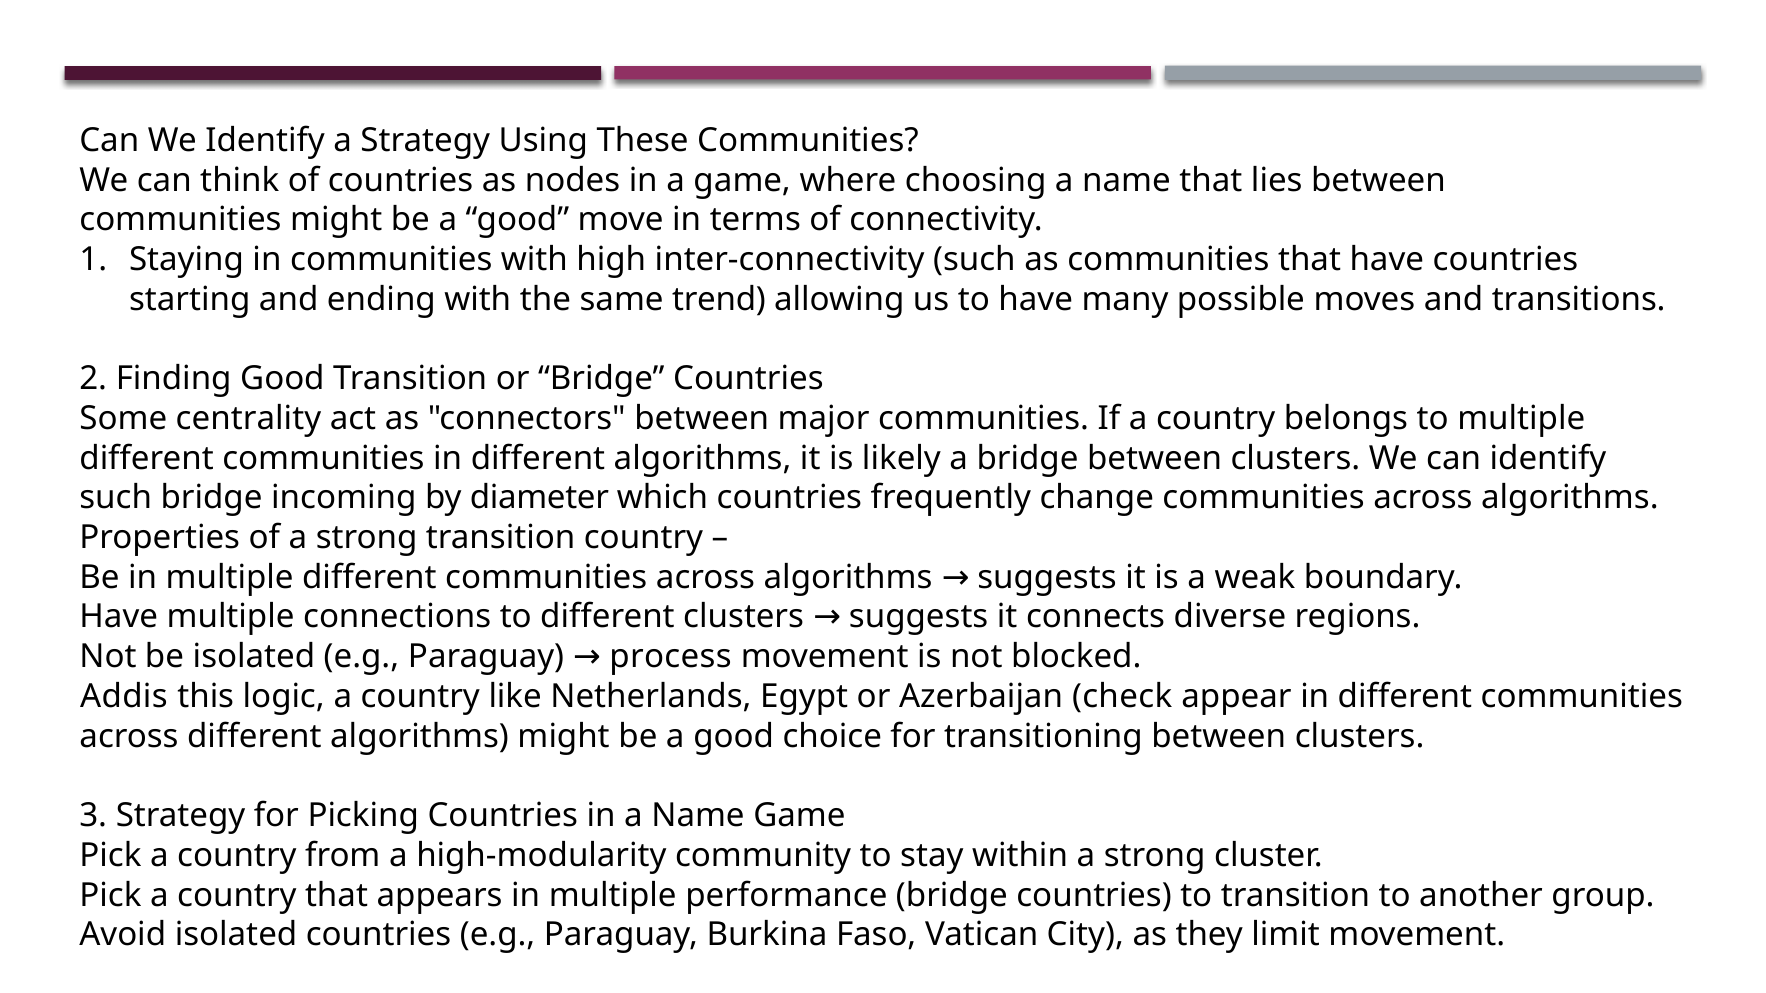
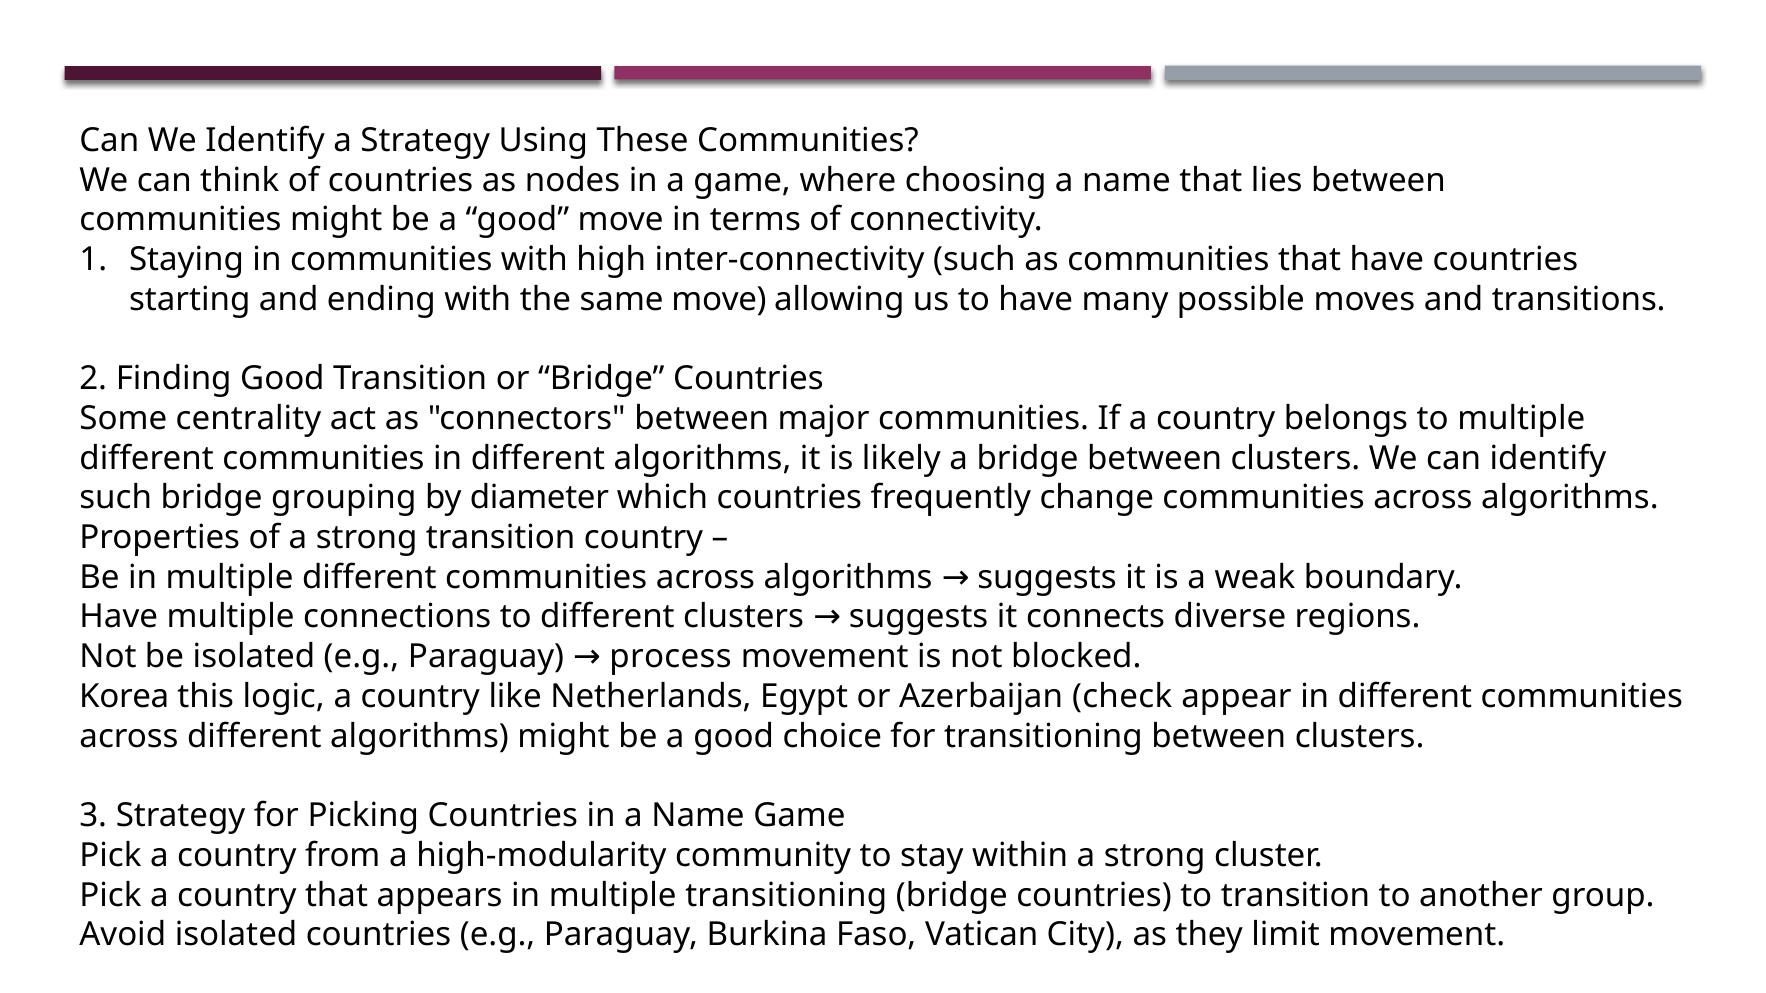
same trend: trend -> move
incoming: incoming -> grouping
Addis: Addis -> Korea
multiple performance: performance -> transitioning
